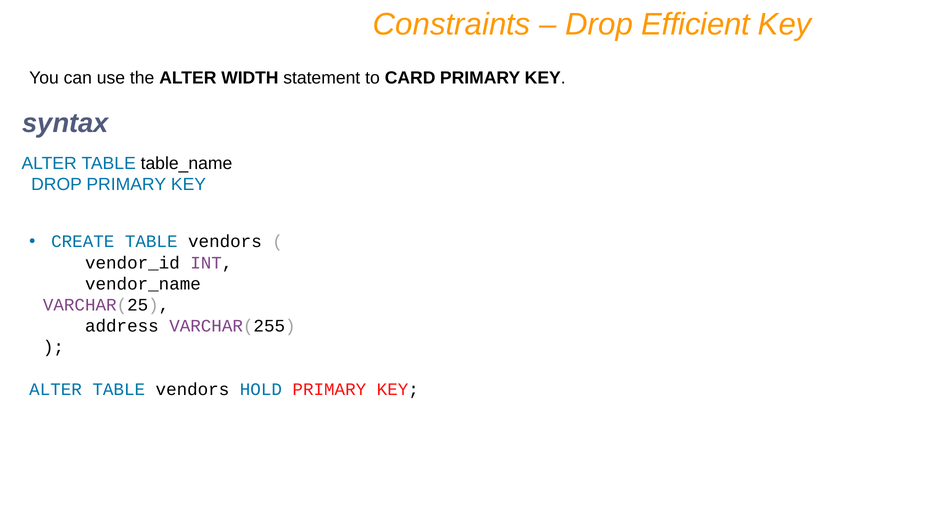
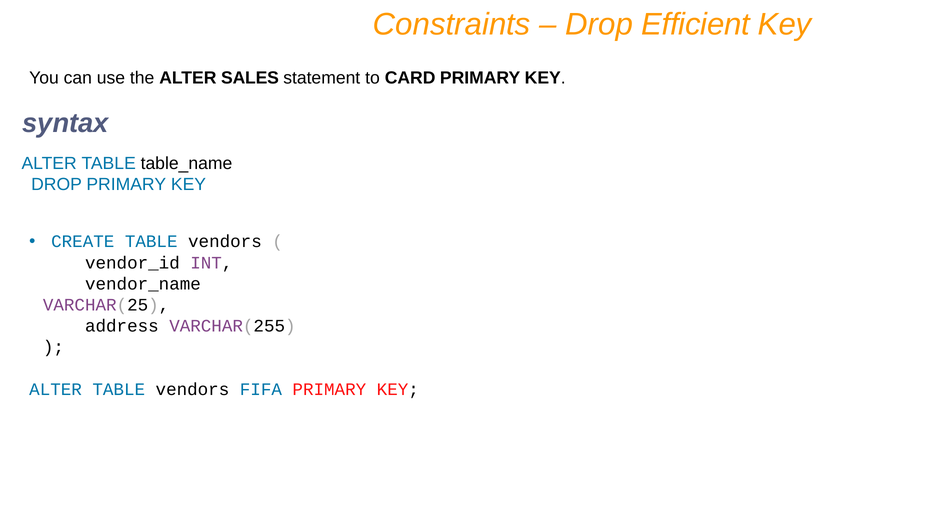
WIDTH: WIDTH -> SALES
HOLD: HOLD -> FIFA
